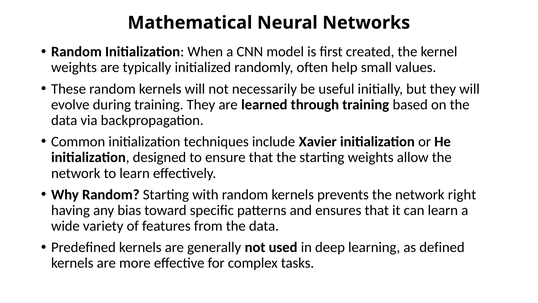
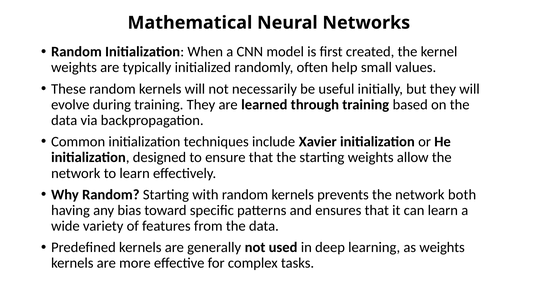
right: right -> both
as defined: defined -> weights
